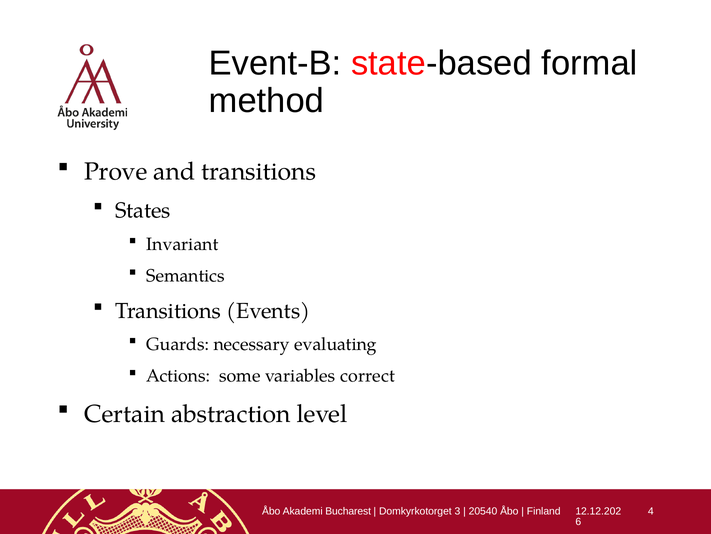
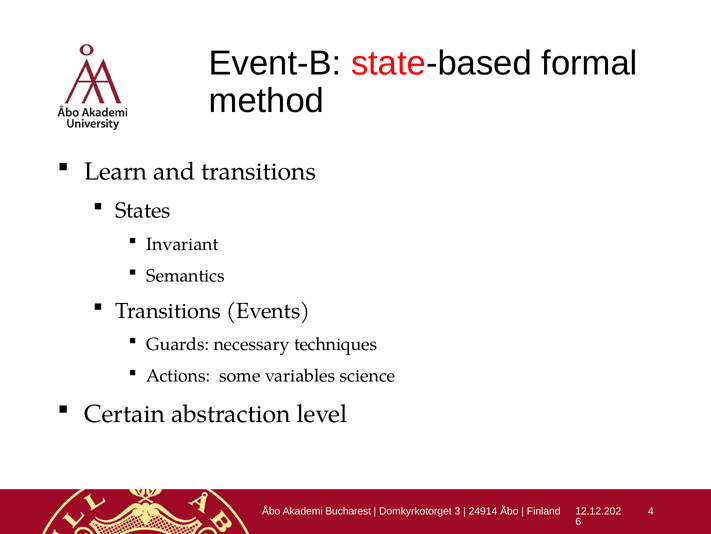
Prove: Prove -> Learn
evaluating: evaluating -> techniques
correct: correct -> science
20540: 20540 -> 24914
